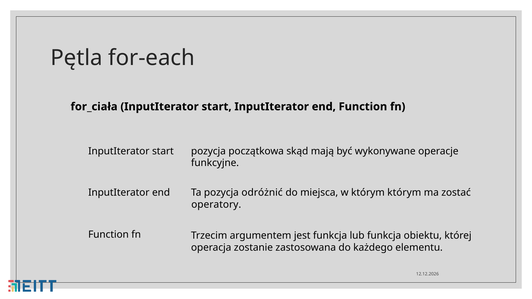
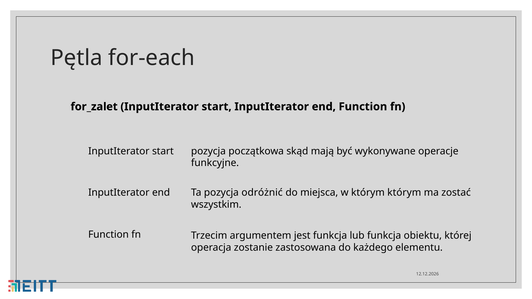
for_ciała: for_ciała -> for_zalet
operatory: operatory -> wszystkim
